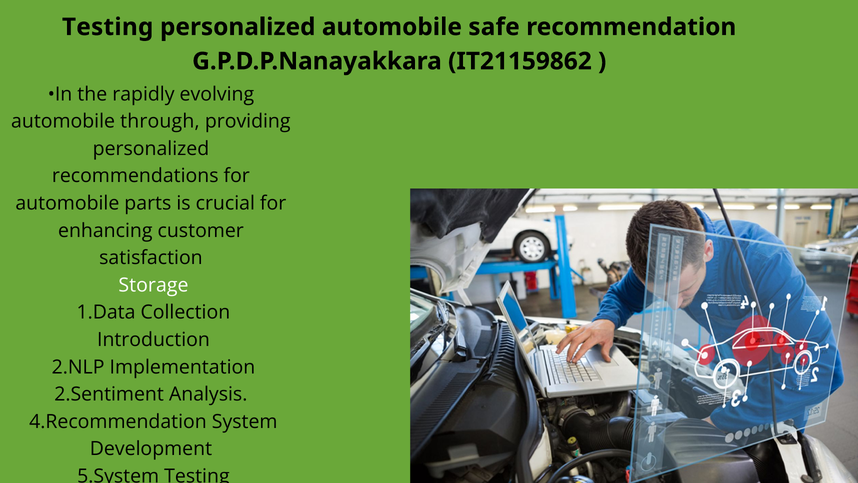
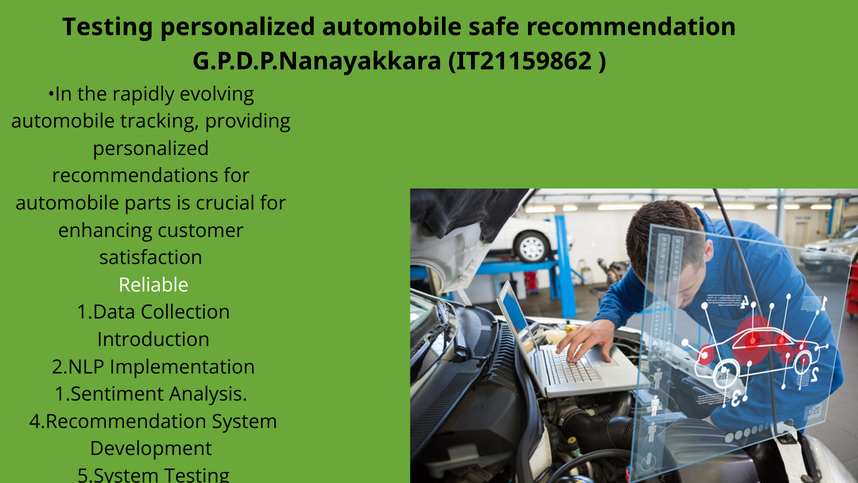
through: through -> tracking
Storage: Storage -> Reliable
2.Sentiment: 2.Sentiment -> 1.Sentiment
